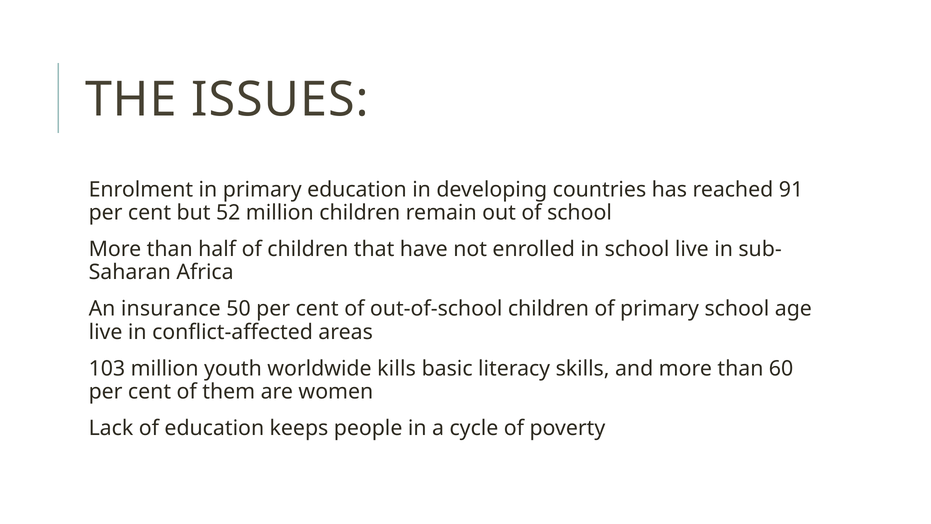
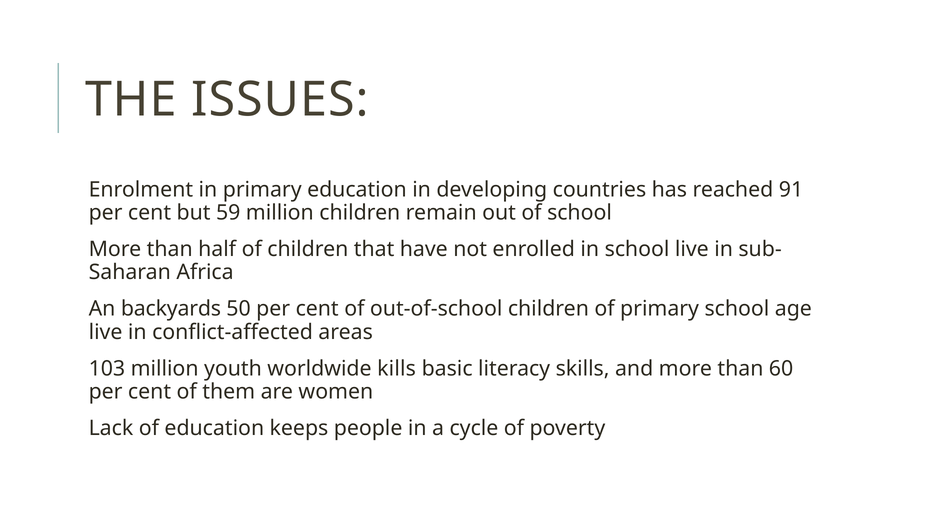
52: 52 -> 59
insurance: insurance -> backyards
